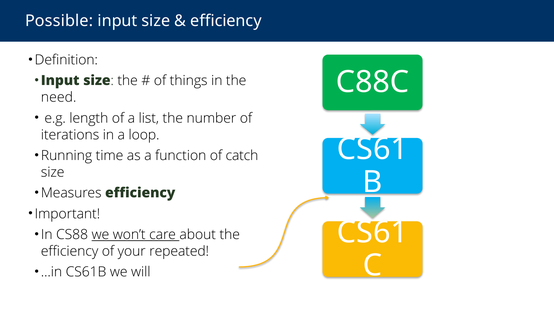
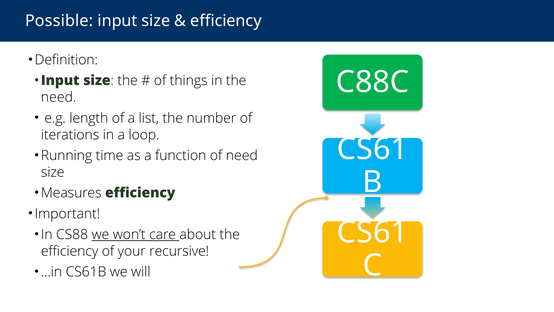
of catch: catch -> need
repeated: repeated -> recursive
